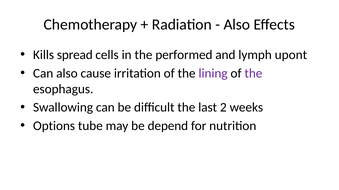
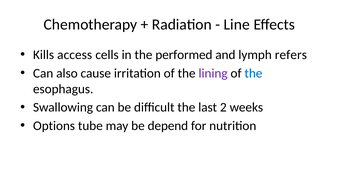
Also at (237, 25): Also -> Line
spread: spread -> access
upont: upont -> refers
the at (253, 73) colour: purple -> blue
